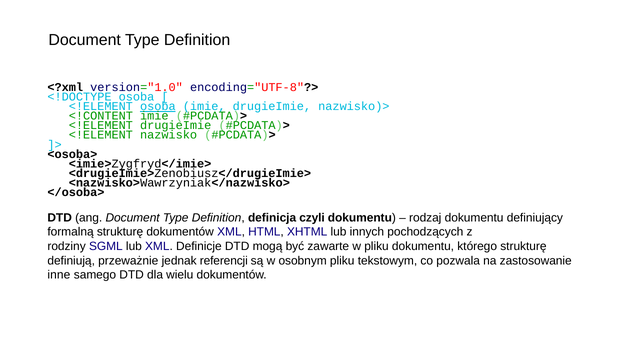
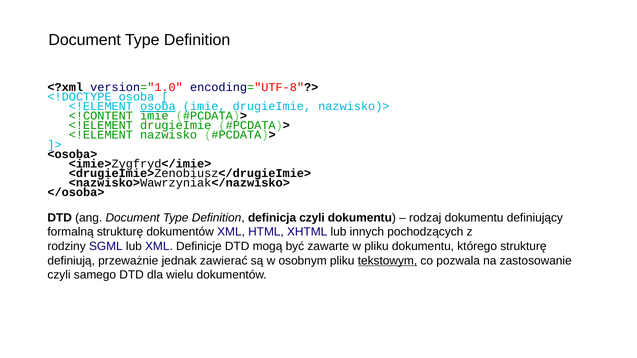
referencji: referencji -> zawierać
tekstowym underline: none -> present
inne at (59, 275): inne -> czyli
